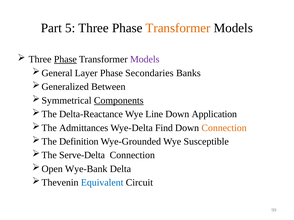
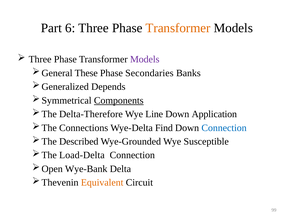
5: 5 -> 6
Phase at (65, 59) underline: present -> none
Layer: Layer -> These
Between: Between -> Depends
Delta-Reactance: Delta-Reactance -> Delta-Therefore
Admittances: Admittances -> Connections
Connection at (224, 128) colour: orange -> blue
Definition: Definition -> Described
Serve-Delta: Serve-Delta -> Load-Delta
Equivalent colour: blue -> orange
